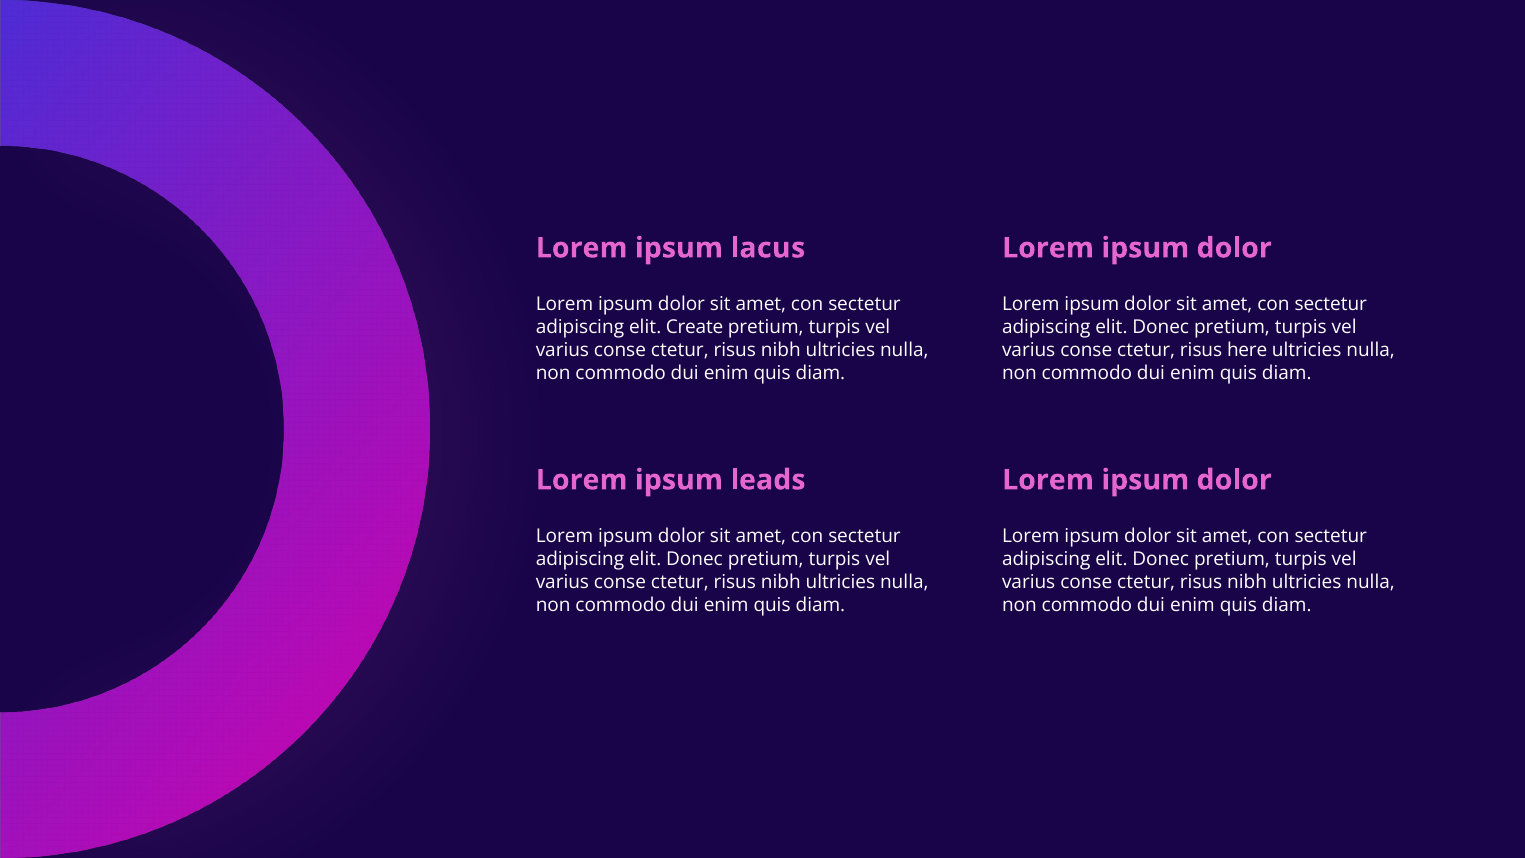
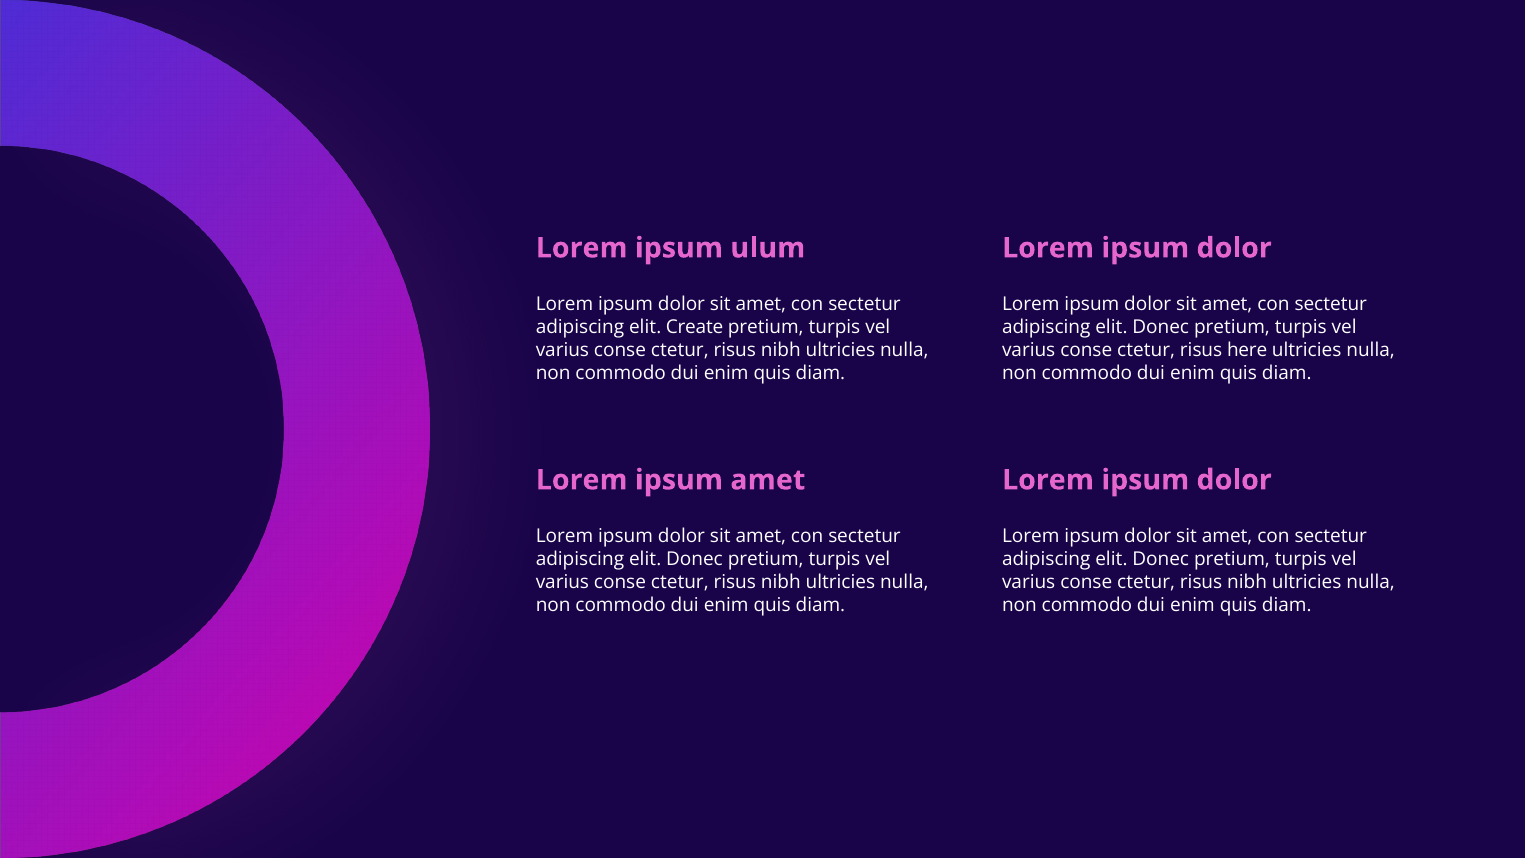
lacus: lacus -> ulum
ipsum leads: leads -> amet
